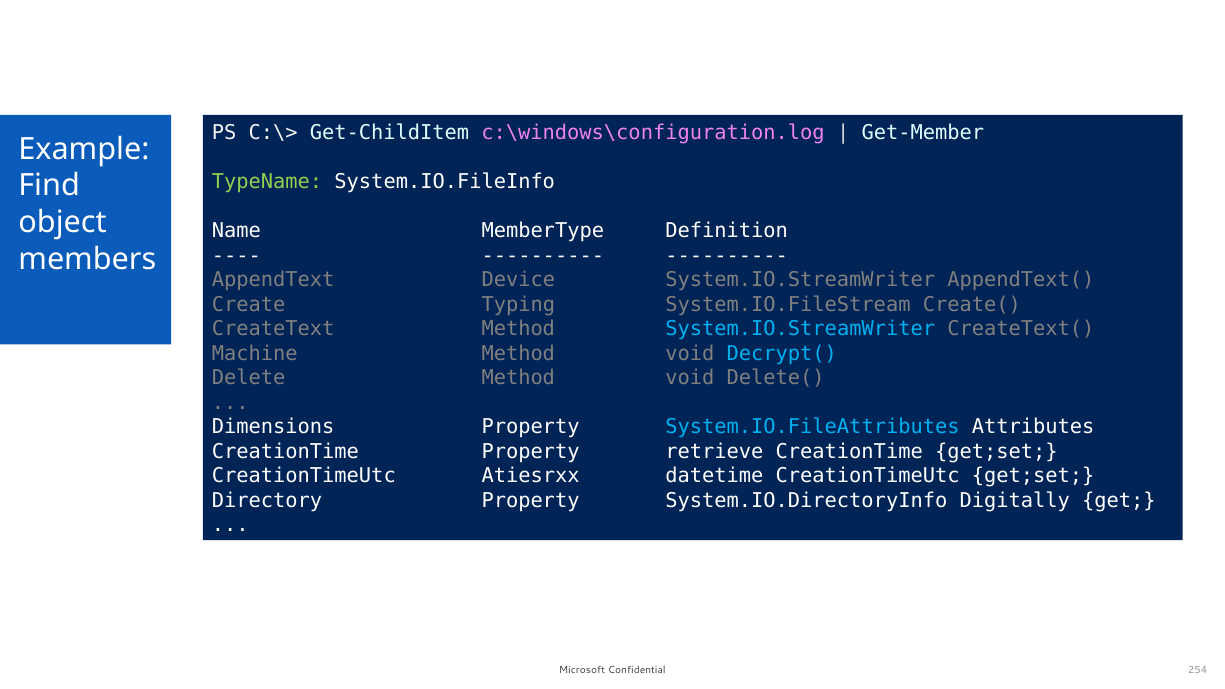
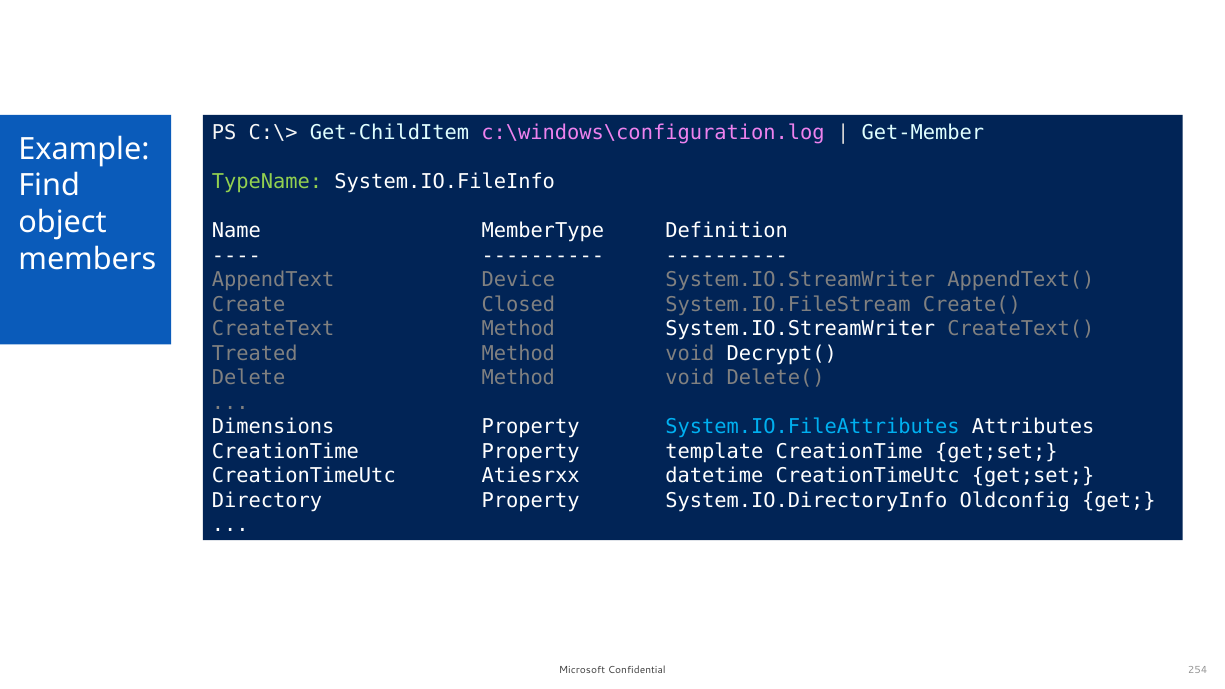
Typing: Typing -> Closed
System.IO.StreamWriter at (800, 329) colour: light blue -> white
Machine: Machine -> Treated
Decrypt( colour: light blue -> white
retrieve: retrieve -> template
Digitally: Digitally -> Oldconfig
